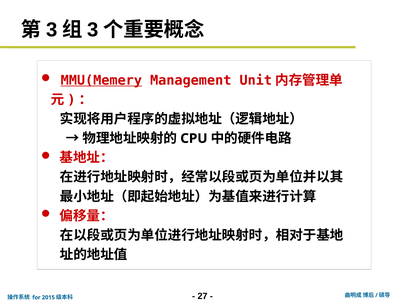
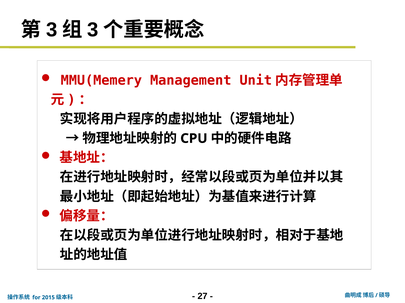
MMU(Memery underline: present -> none
